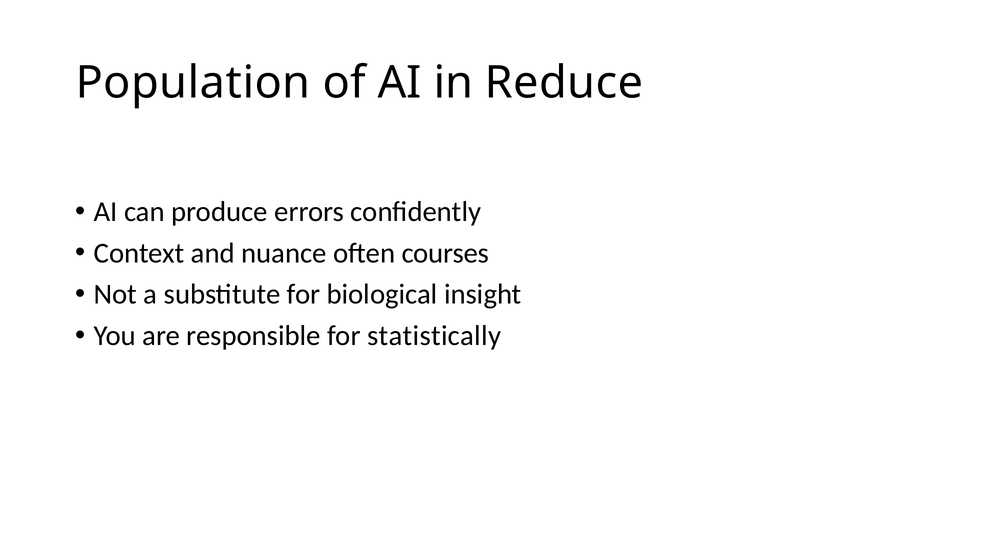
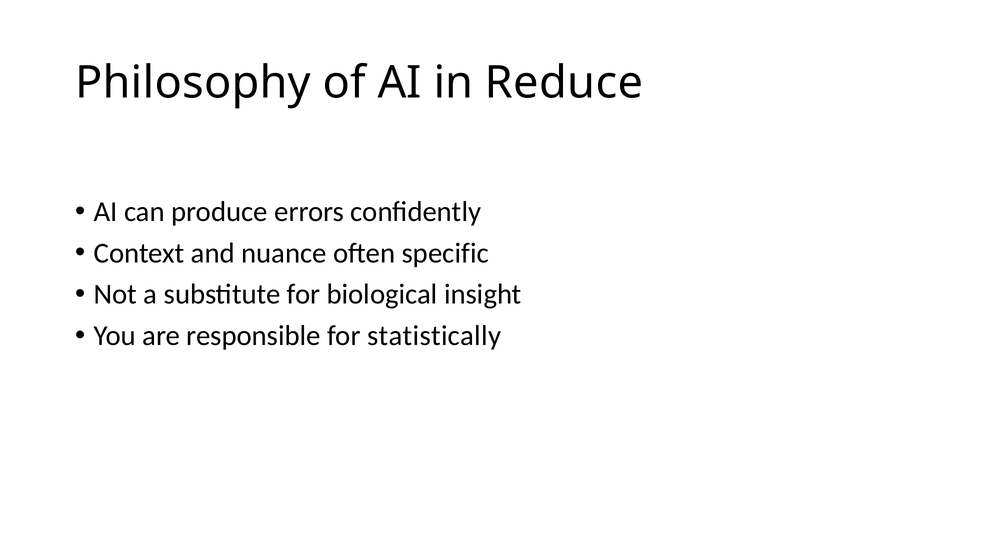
Population: Population -> Philosophy
courses: courses -> specific
